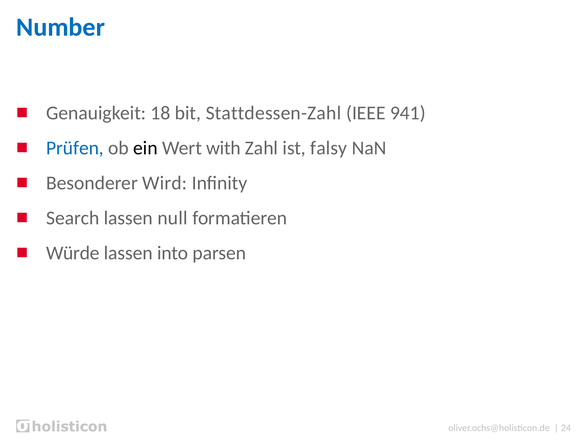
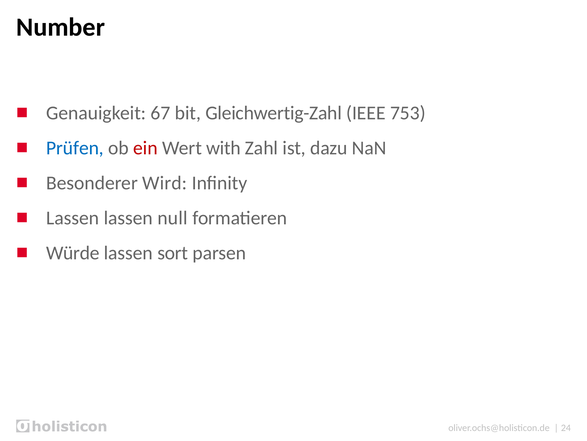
Number colour: blue -> black
18: 18 -> 67
Stattdessen-Zahl: Stattdessen-Zahl -> Gleichwertig-Zahl
941: 941 -> 753
ein colour: black -> red
falsy: falsy -> dazu
Search at (73, 218): Search -> Lassen
into: into -> sort
